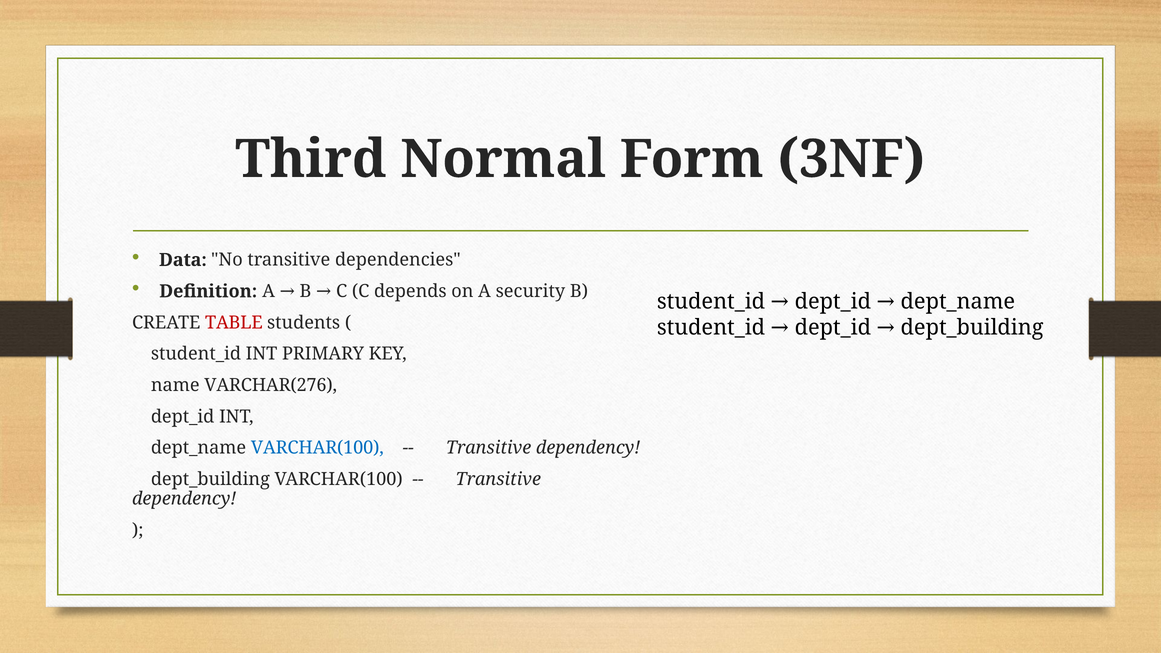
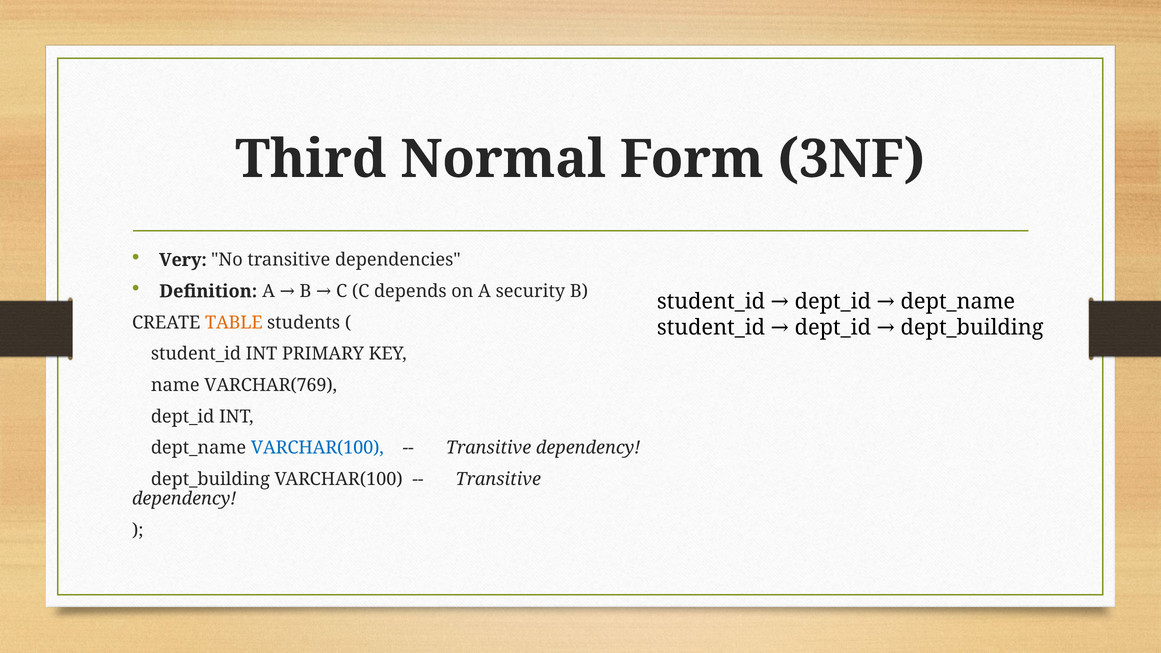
Data: Data -> Very
TABLE colour: red -> orange
VARCHAR(276: VARCHAR(276 -> VARCHAR(769
